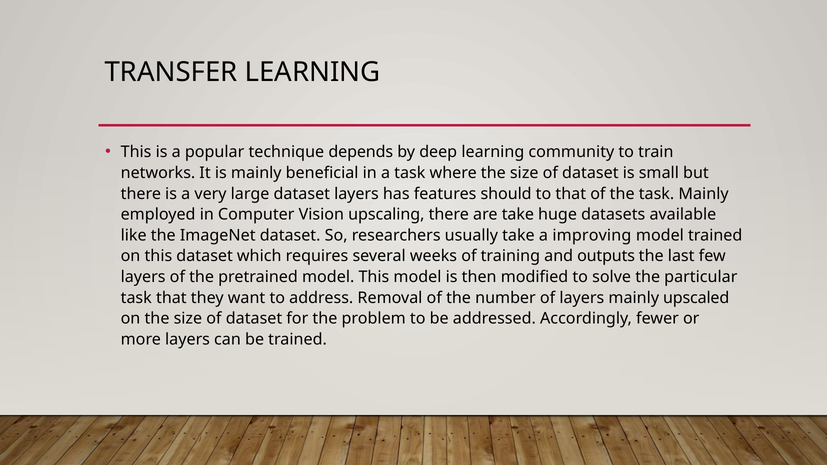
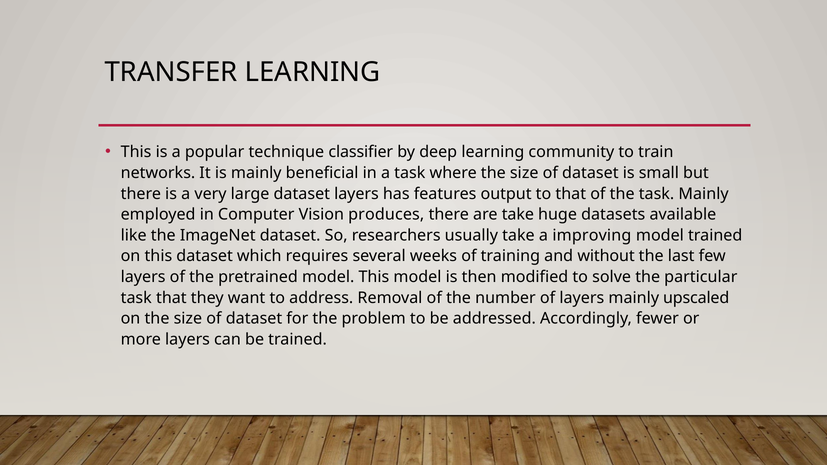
depends: depends -> classifier
should: should -> output
upscaling: upscaling -> produces
outputs: outputs -> without
